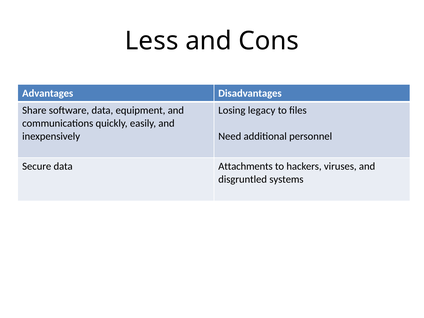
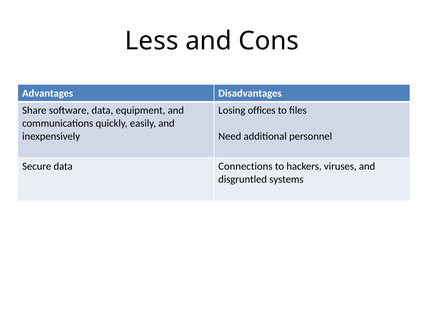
legacy: legacy -> offices
Attachments: Attachments -> Connections
